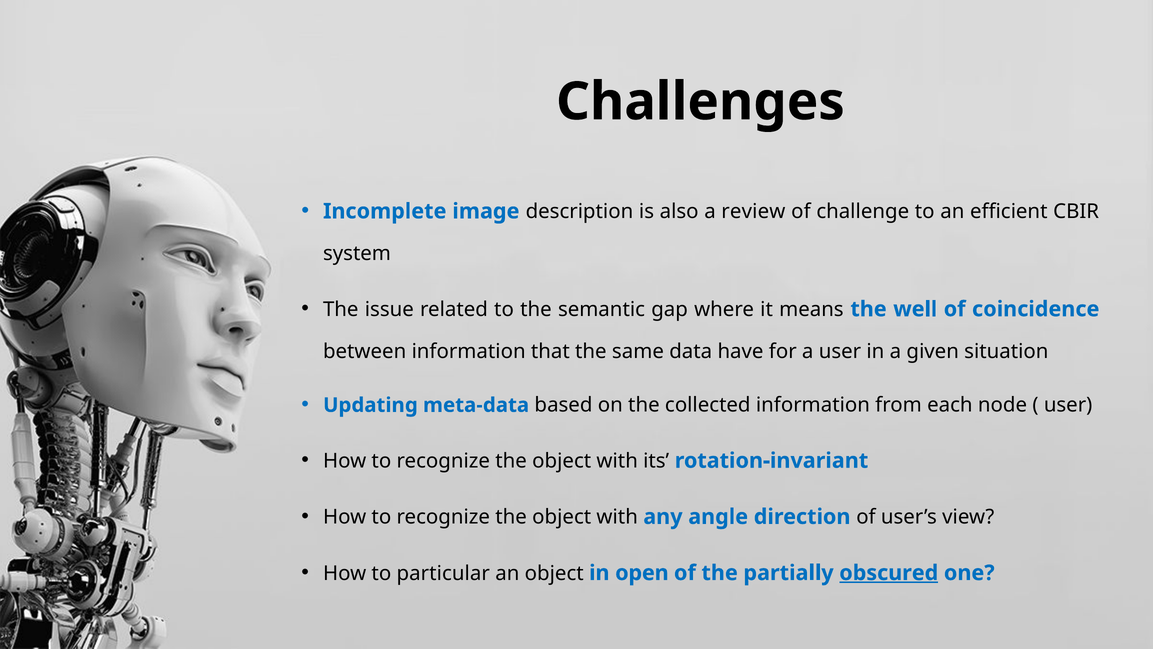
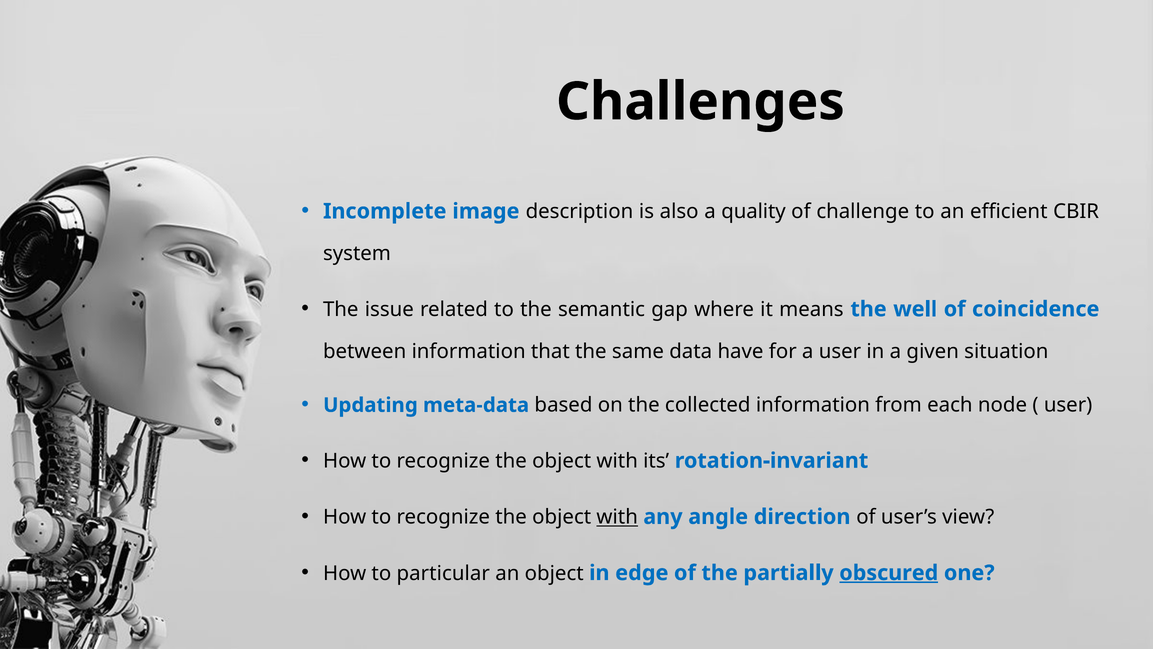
review: review -> quality
with at (617, 517) underline: none -> present
open: open -> edge
